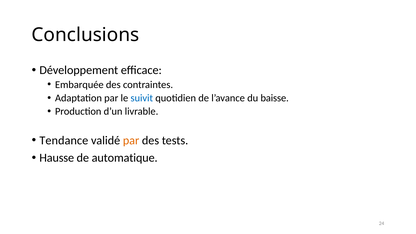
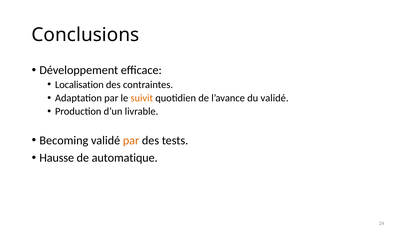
Embarquée: Embarquée -> Localisation
suivit colour: blue -> orange
du baisse: baisse -> validé
Tendance: Tendance -> Becoming
